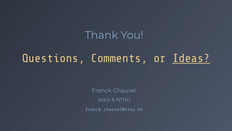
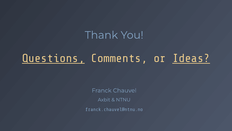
Questions underline: none -> present
